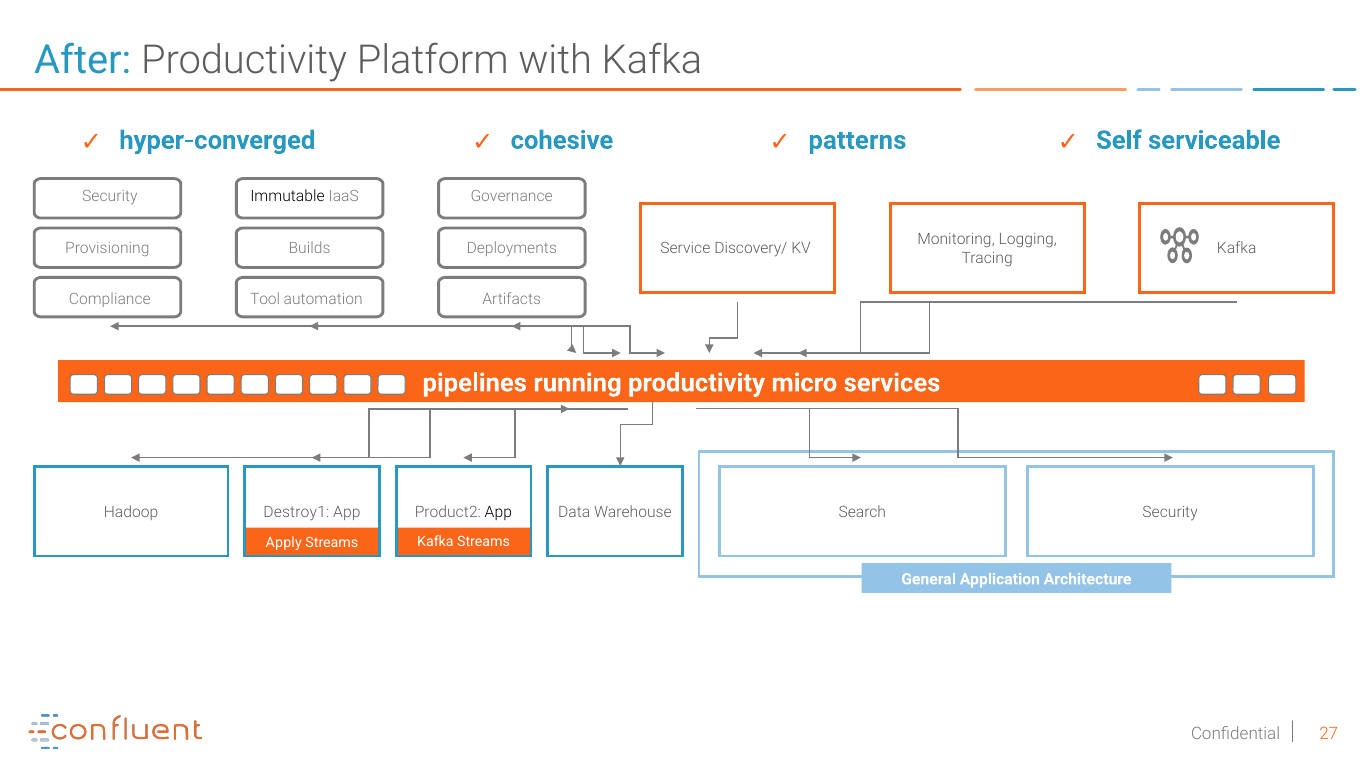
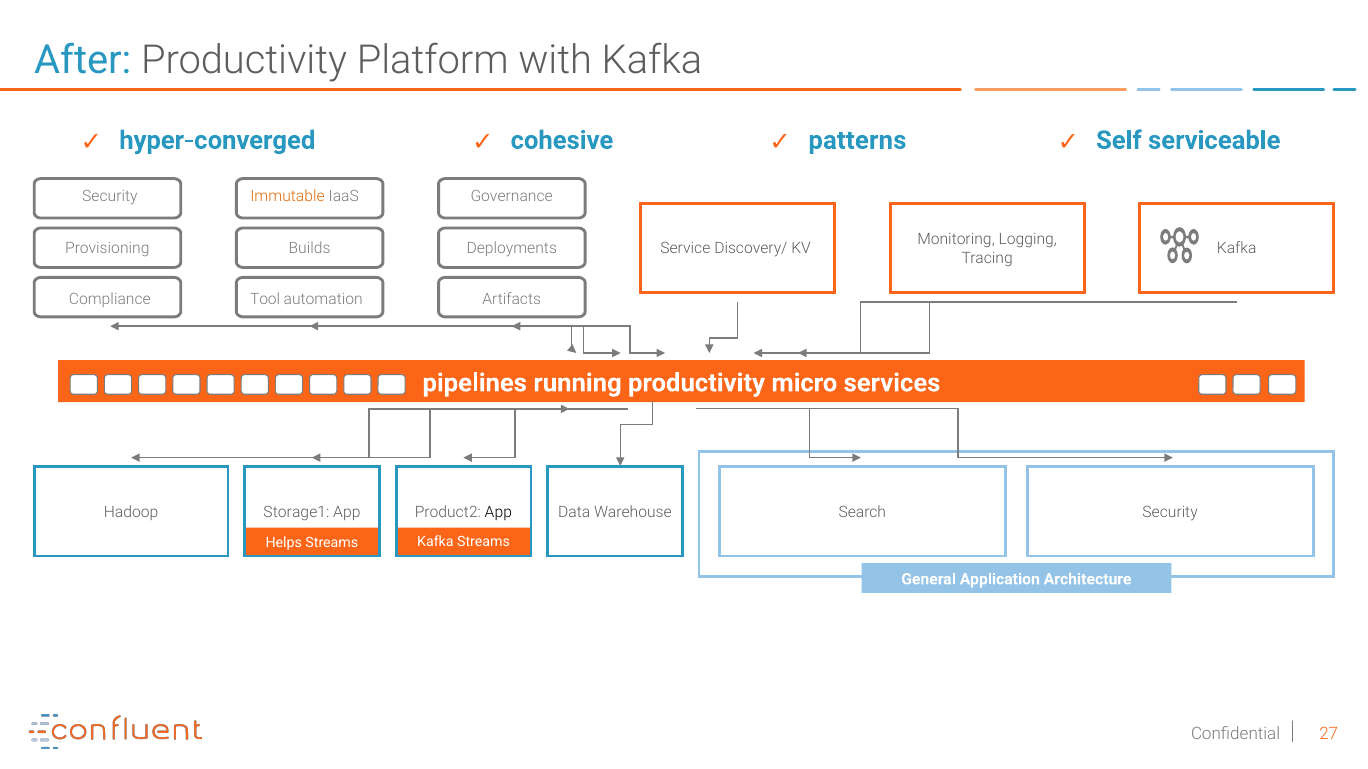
Immutable colour: black -> orange
Destroy1: Destroy1 -> Storage1
Apply: Apply -> Helps
